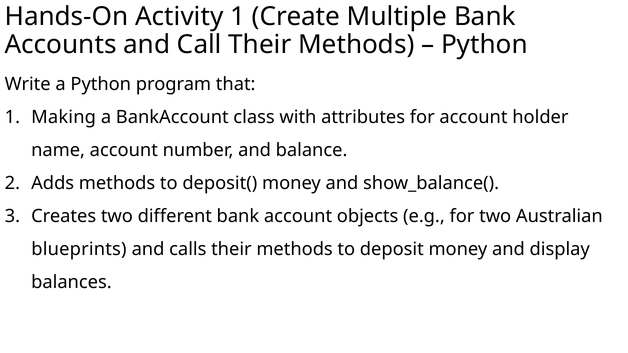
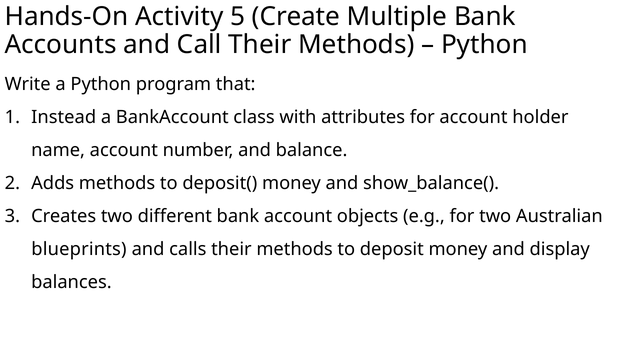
Activity 1: 1 -> 5
Making: Making -> Instead
